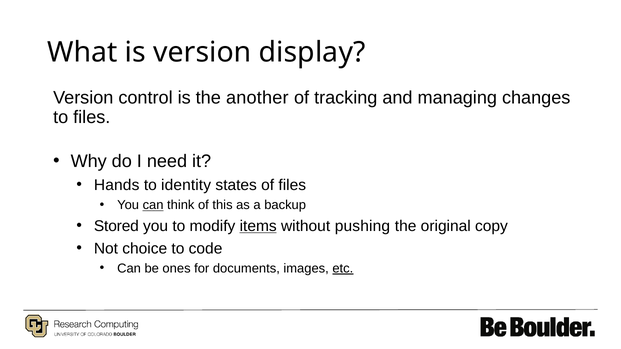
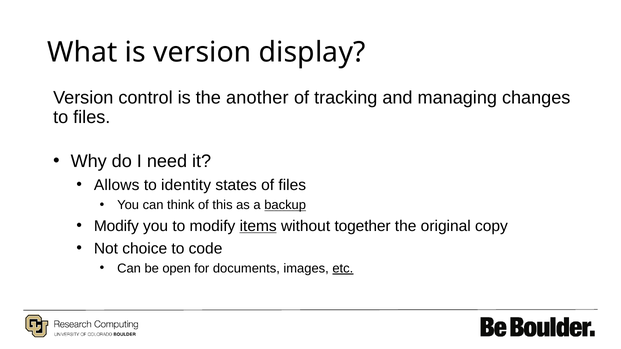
Hands: Hands -> Allows
can at (153, 205) underline: present -> none
backup underline: none -> present
Stored at (116, 226): Stored -> Modify
pushing: pushing -> together
ones: ones -> open
